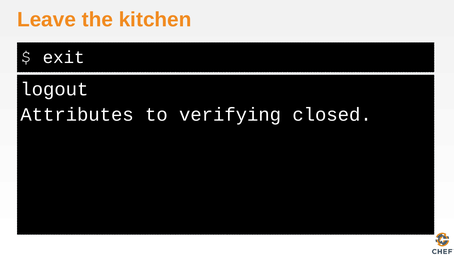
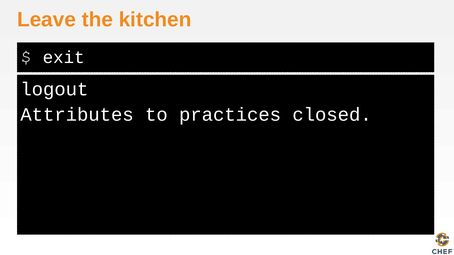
verifying: verifying -> practices
